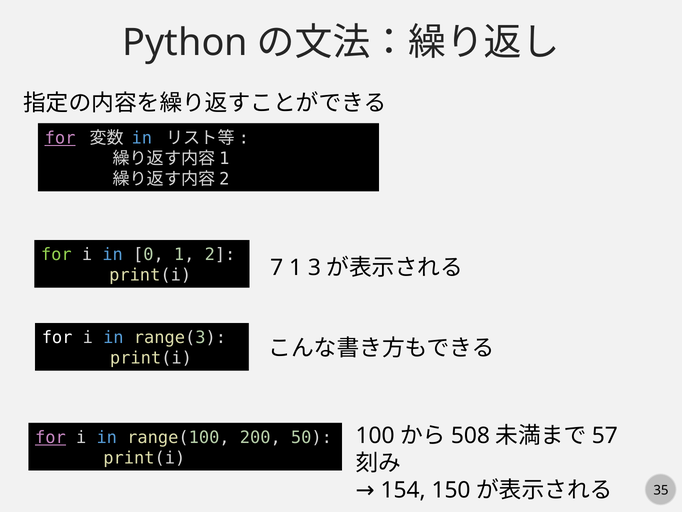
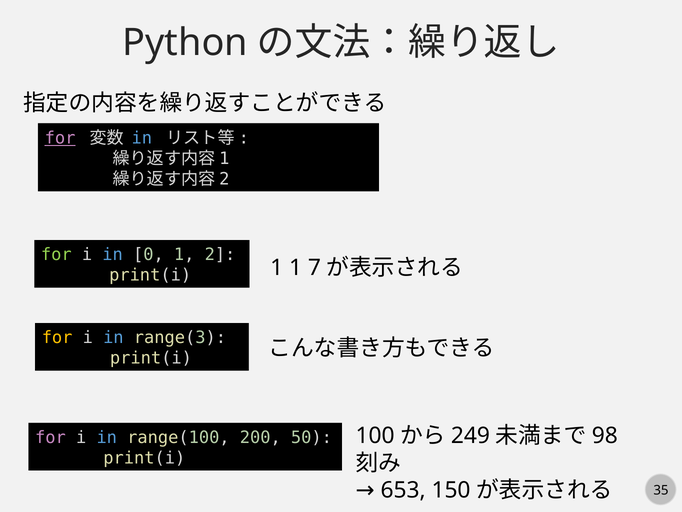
print(i 7: 7 -> 1
3: 3 -> 7
for at (57, 337) colour: white -> yellow
508: 508 -> 249
57: 57 -> 98
for at (50, 437) underline: present -> none
154: 154 -> 653
